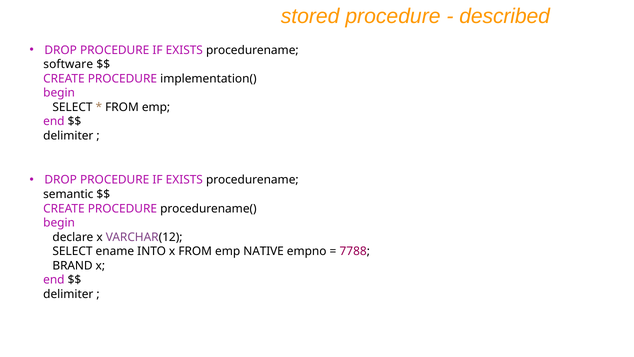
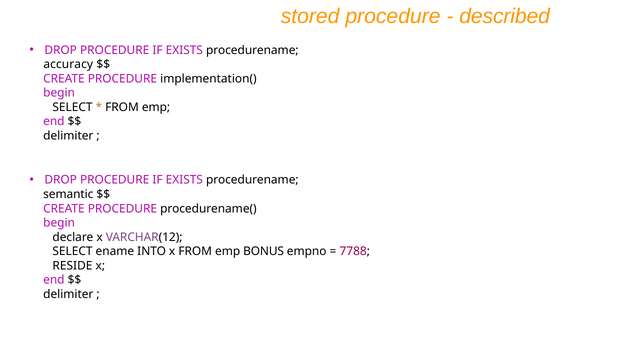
software: software -> accuracy
NATIVE: NATIVE -> BONUS
BRAND: BRAND -> RESIDE
